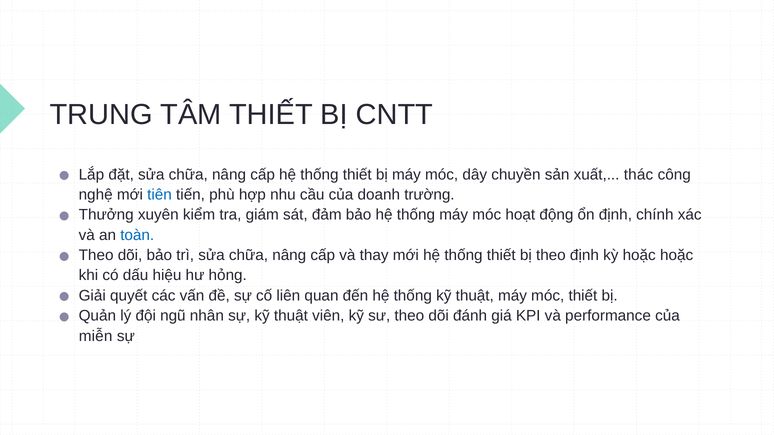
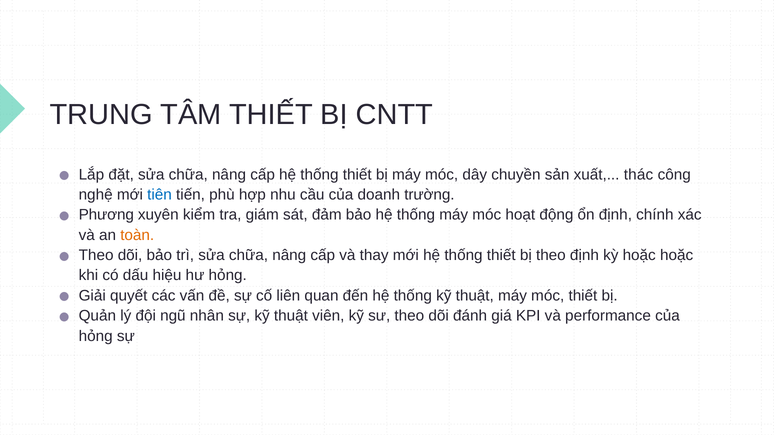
Thưởng: Thưởng -> Phương
toàn colour: blue -> orange
miễn at (96, 336): miễn -> hỏng
